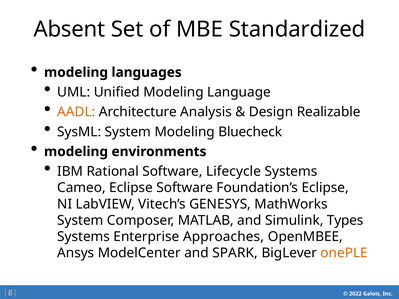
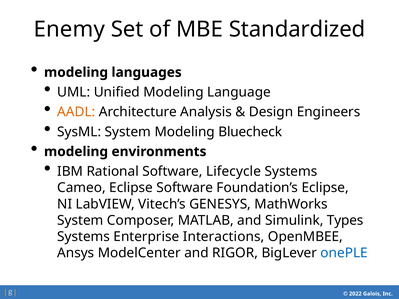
Absent: Absent -> Enemy
Realizable: Realizable -> Engineers
Approaches: Approaches -> Interactions
SPARK: SPARK -> RIGOR
onePLE colour: orange -> blue
